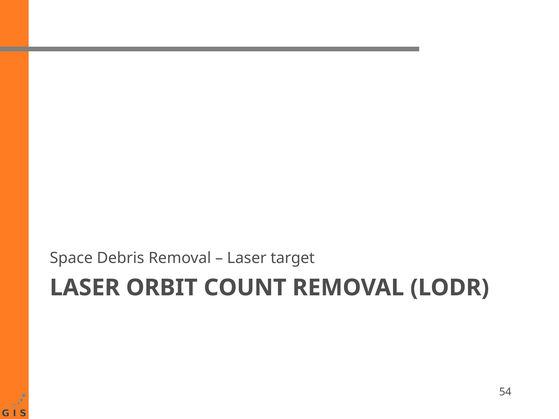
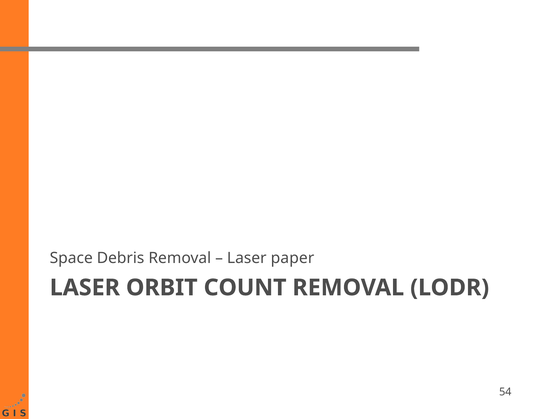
target: target -> paper
